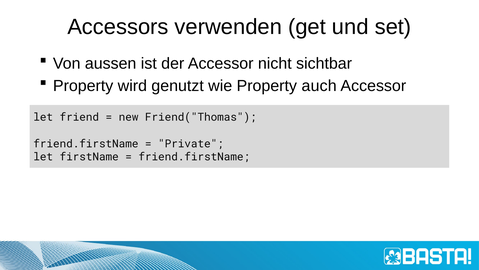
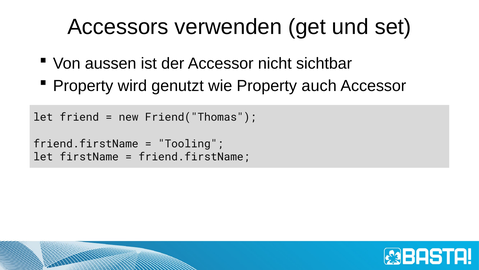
Private: Private -> Tooling
